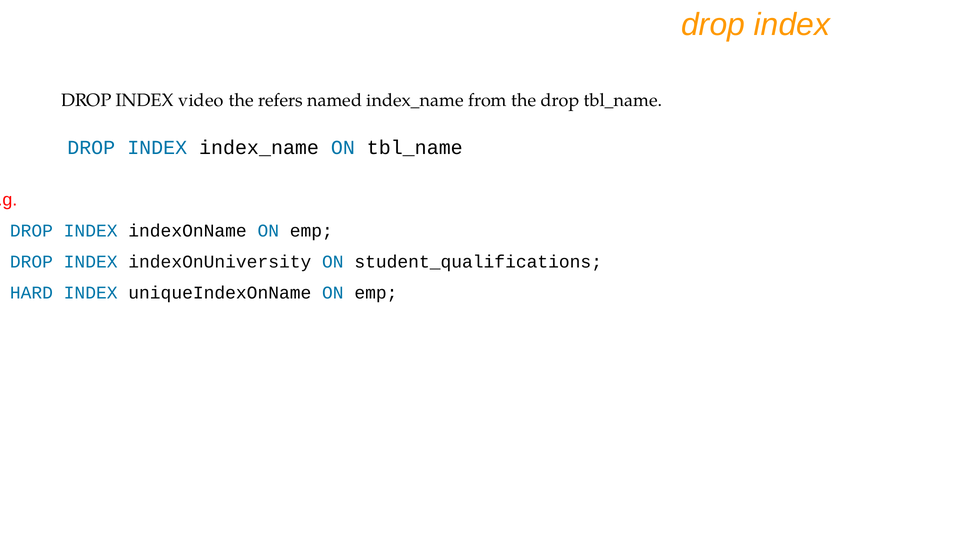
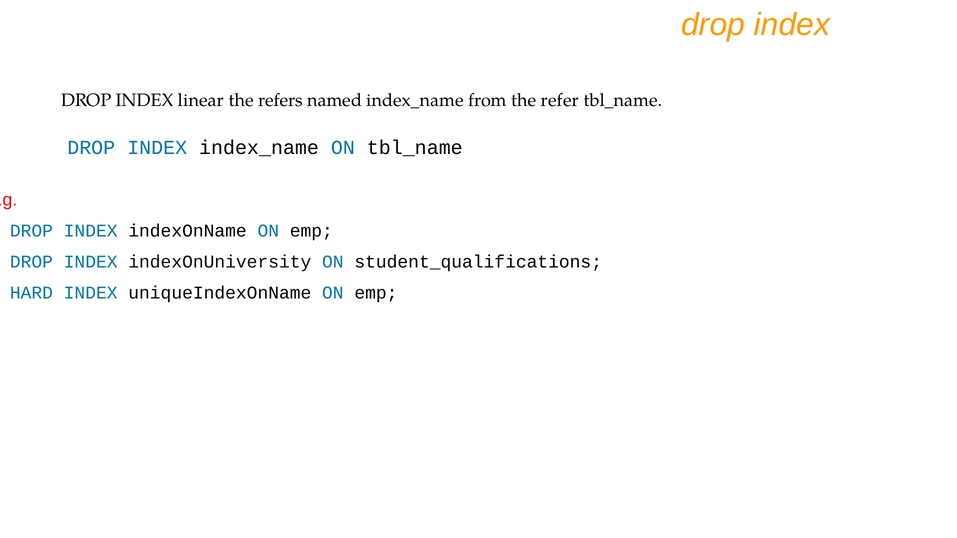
video: video -> linear
the drop: drop -> refer
